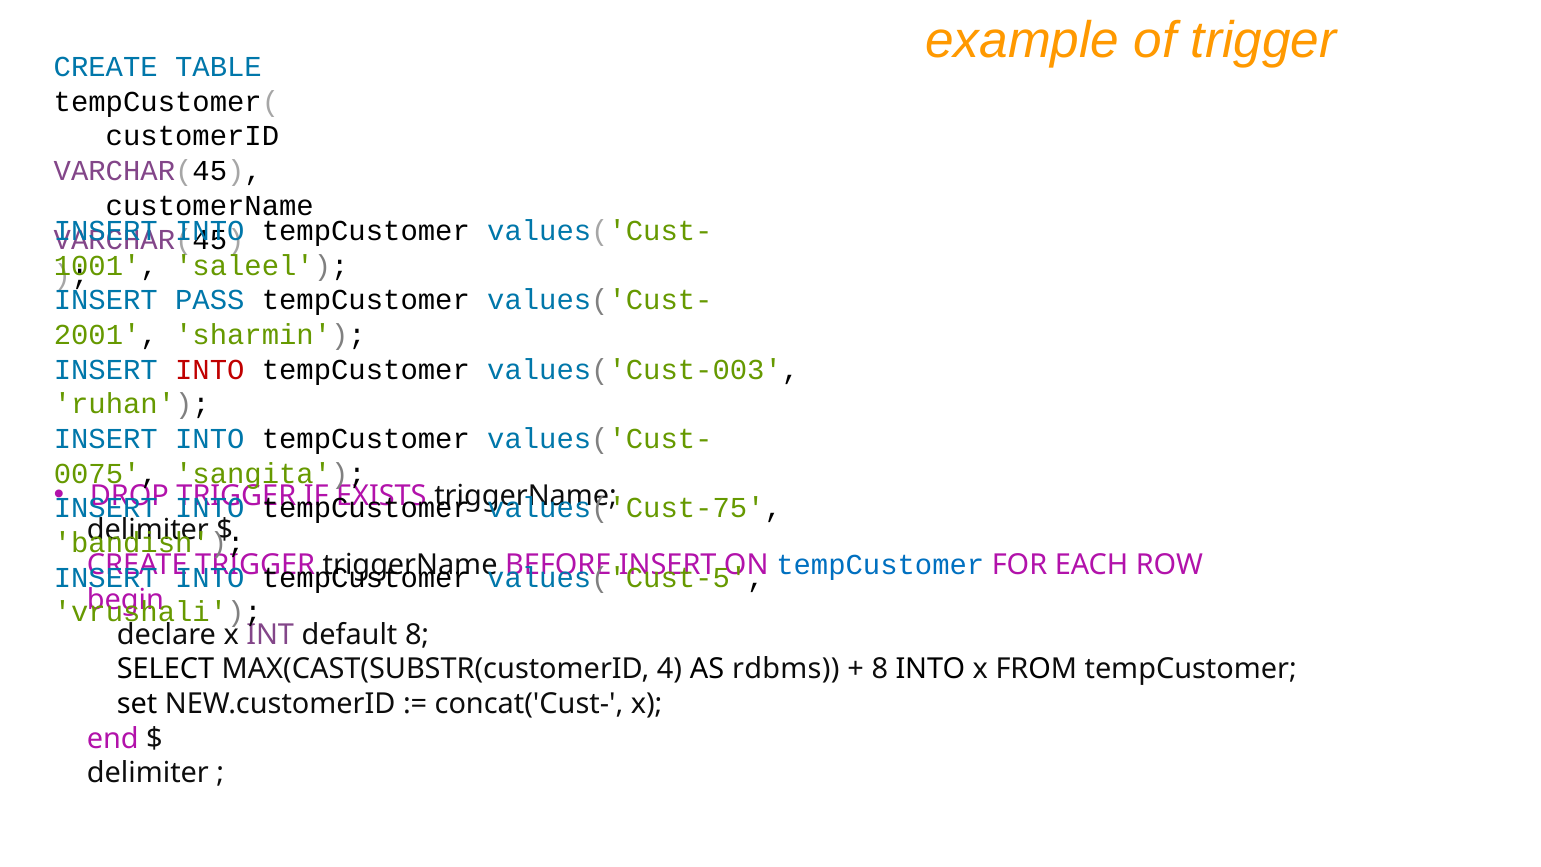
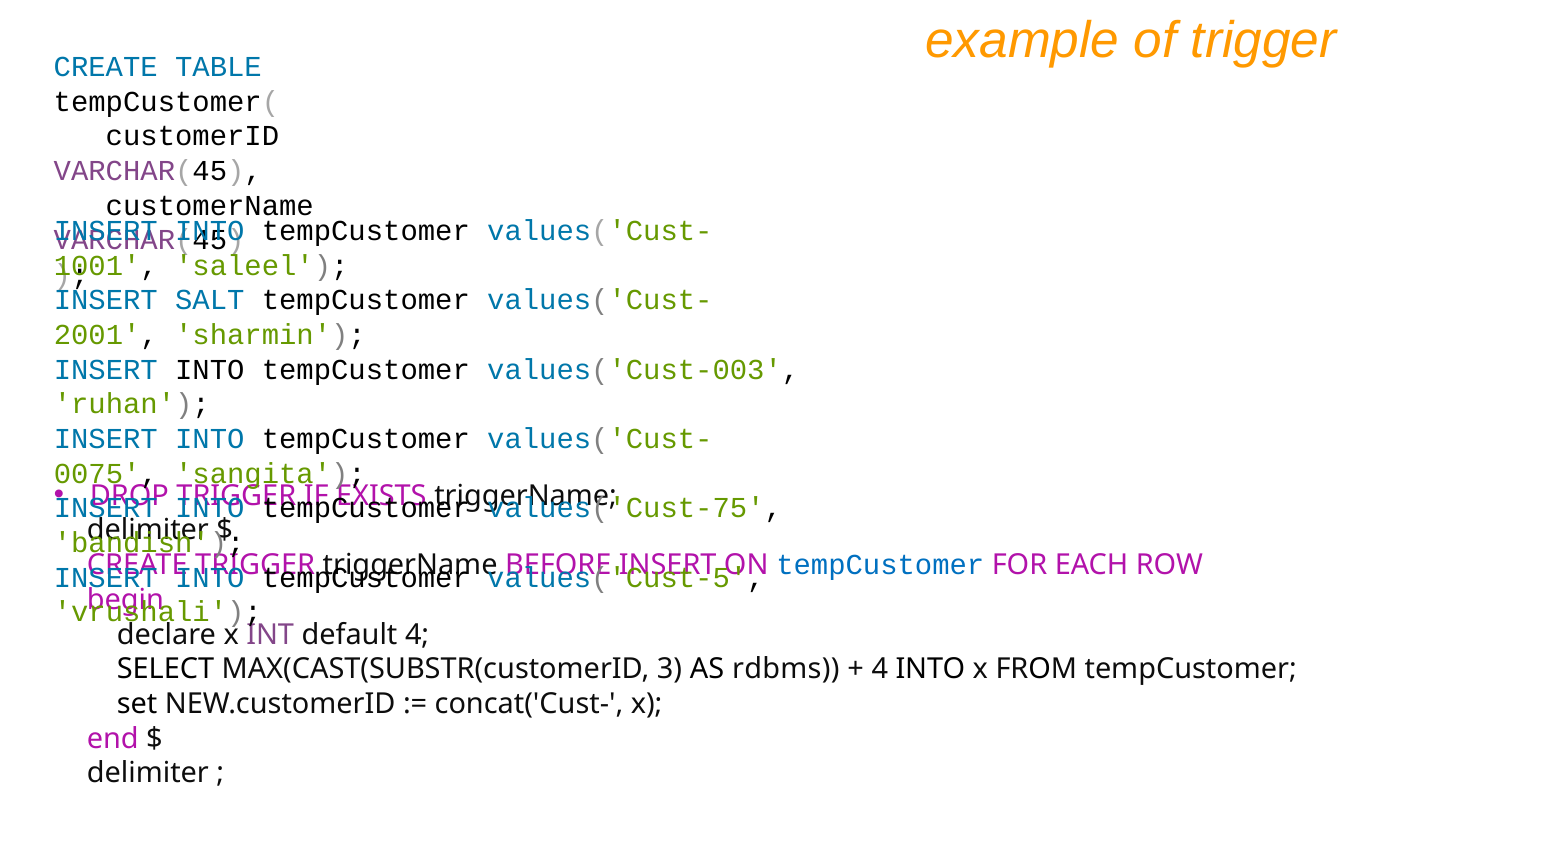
PASS: PASS -> SALT
INTO at (210, 370) colour: red -> black
default 8: 8 -> 4
4: 4 -> 3
8 at (880, 669): 8 -> 4
